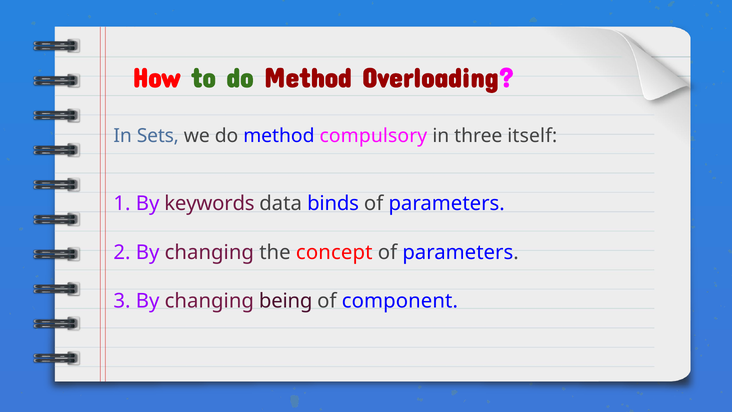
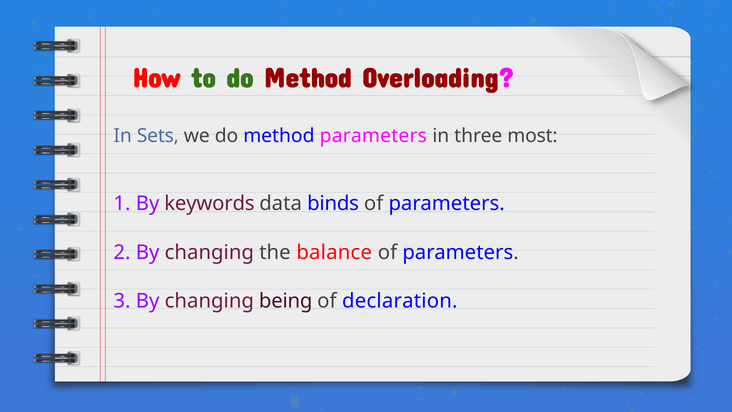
method compulsory: compulsory -> parameters
itself: itself -> most
concept: concept -> balance
component: component -> declaration
